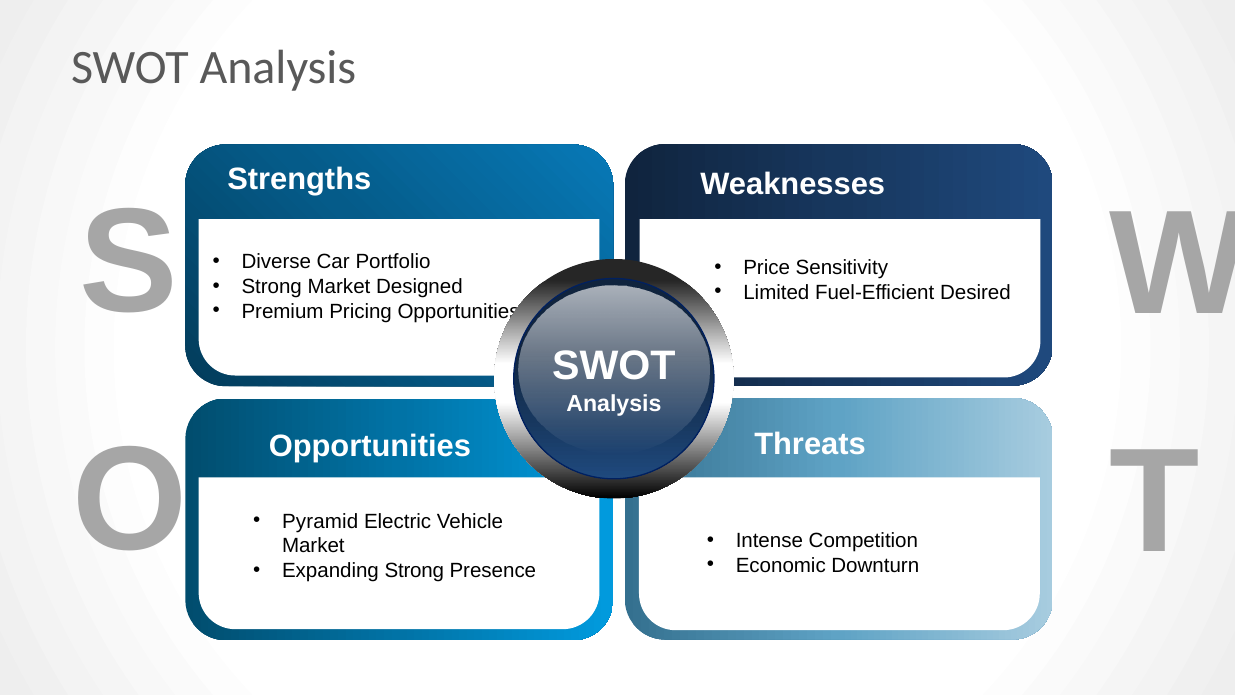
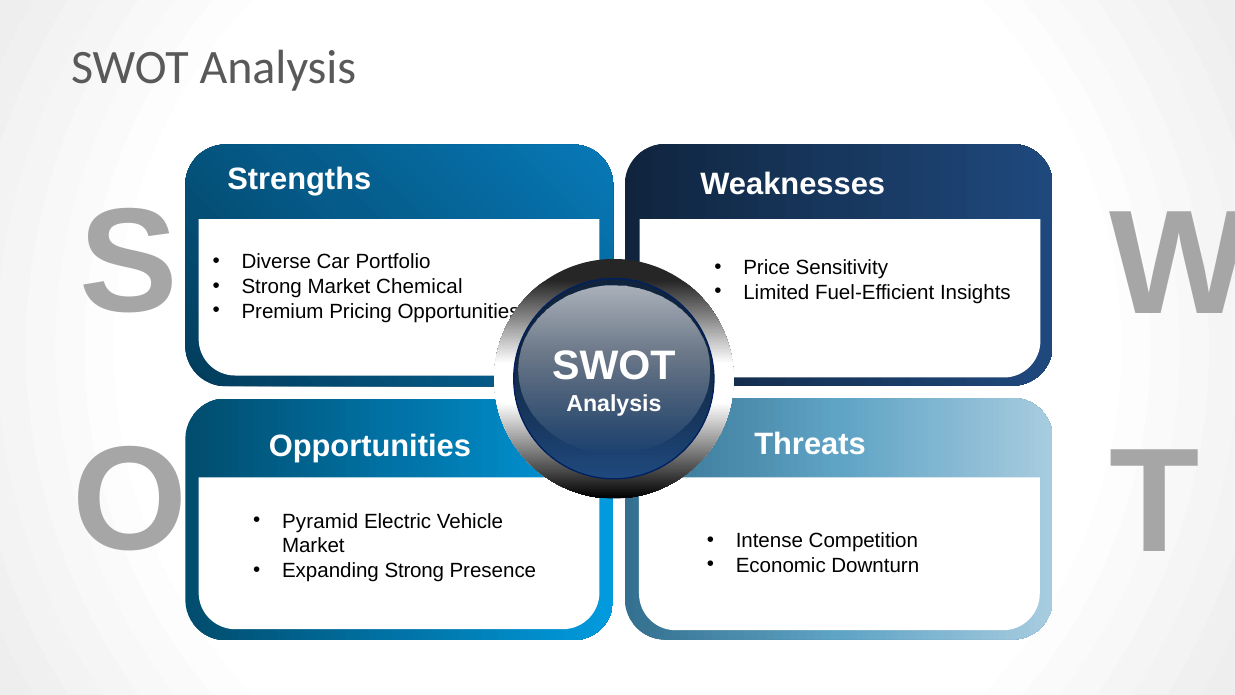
Designed: Designed -> Chemical
Desired: Desired -> Insights
